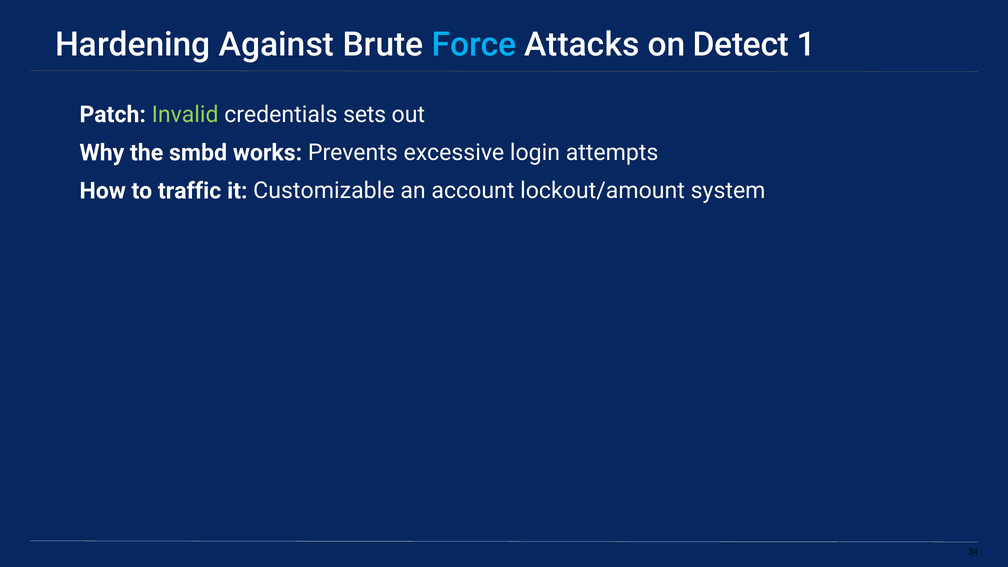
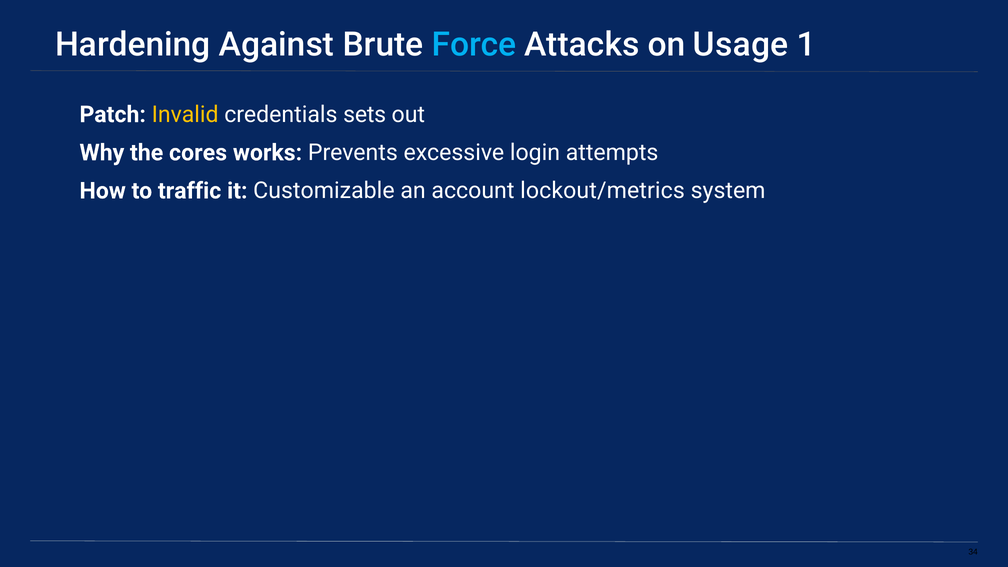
Detect: Detect -> Usage
Invalid colour: light green -> yellow
smbd: smbd -> cores
lockout/amount: lockout/amount -> lockout/metrics
